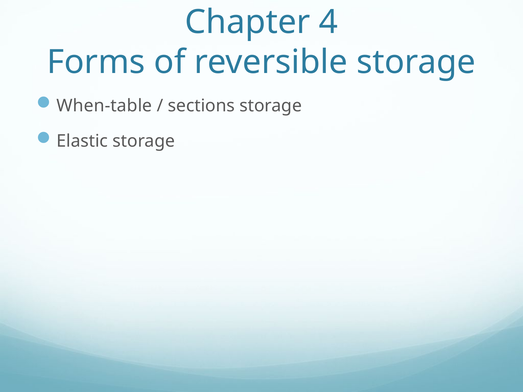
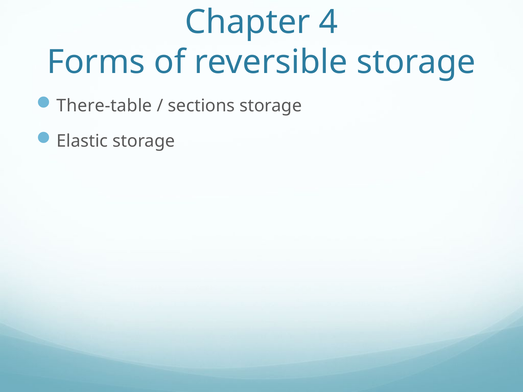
When-table: When-table -> There-table
